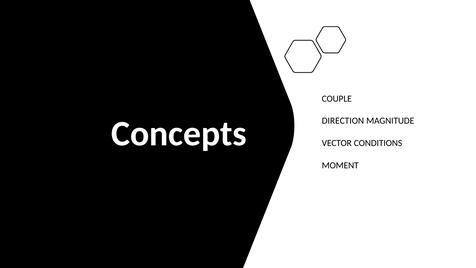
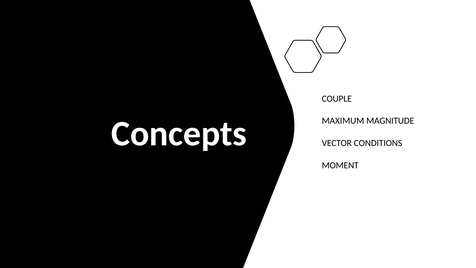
DIRECTION: DIRECTION -> MAXIMUM
